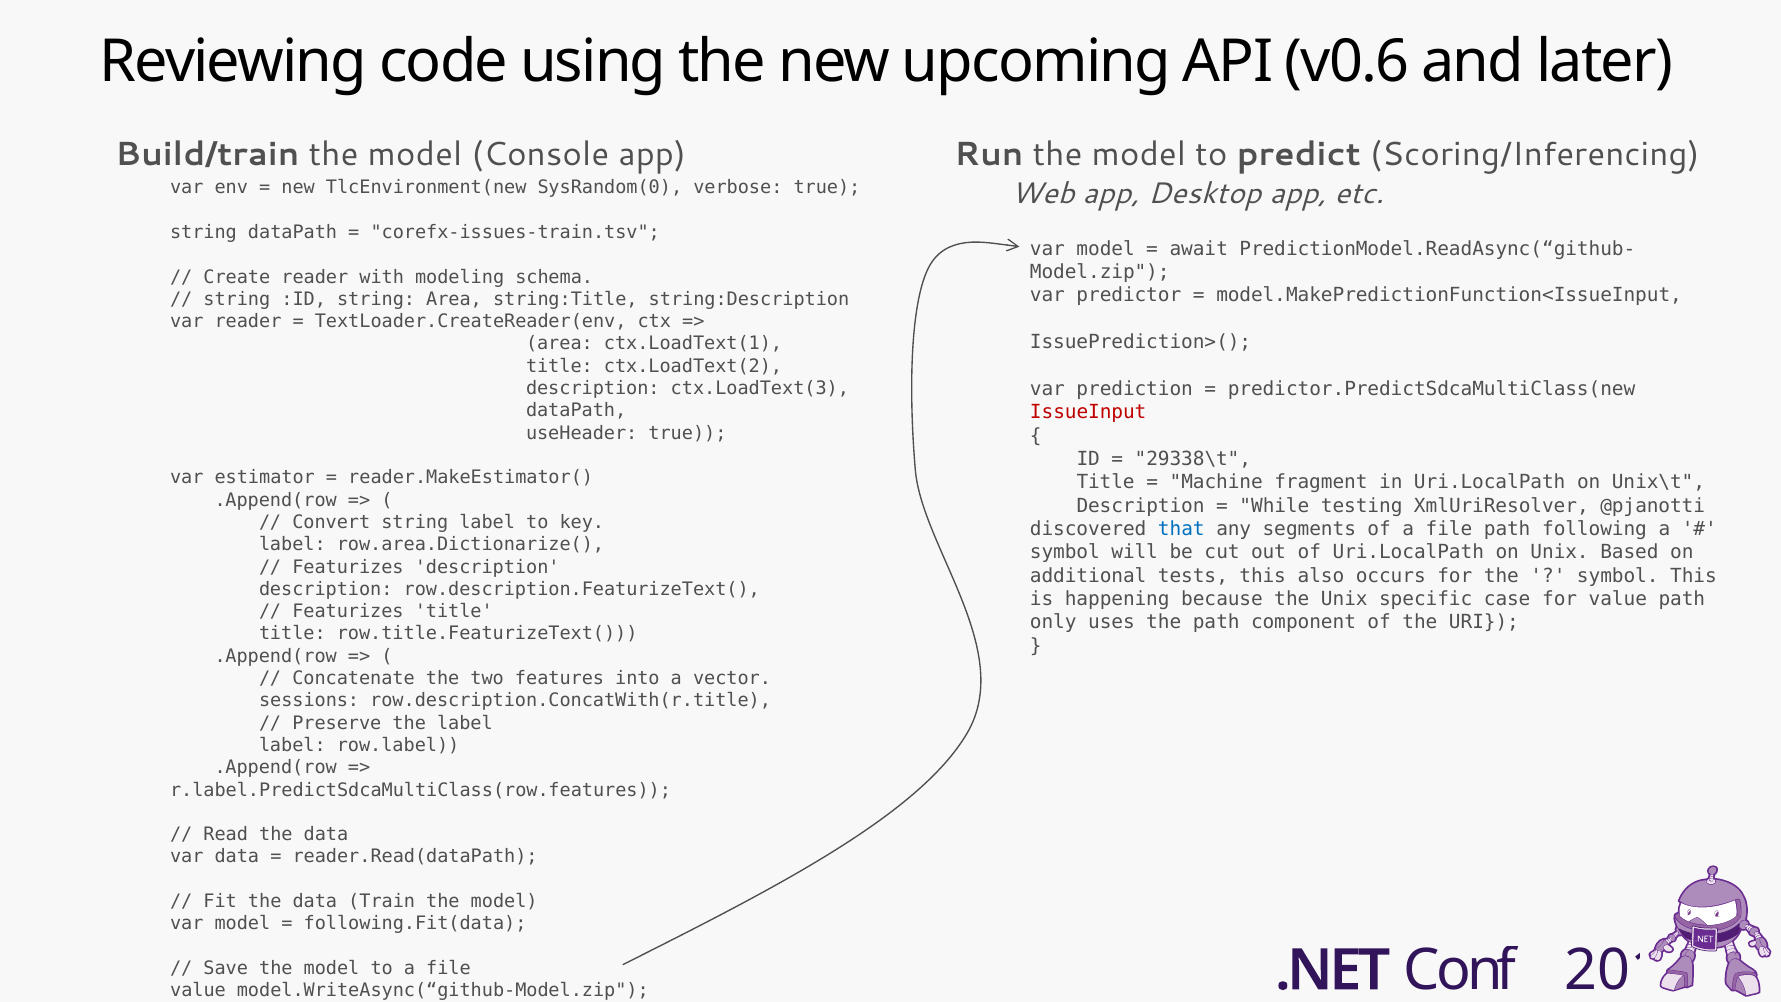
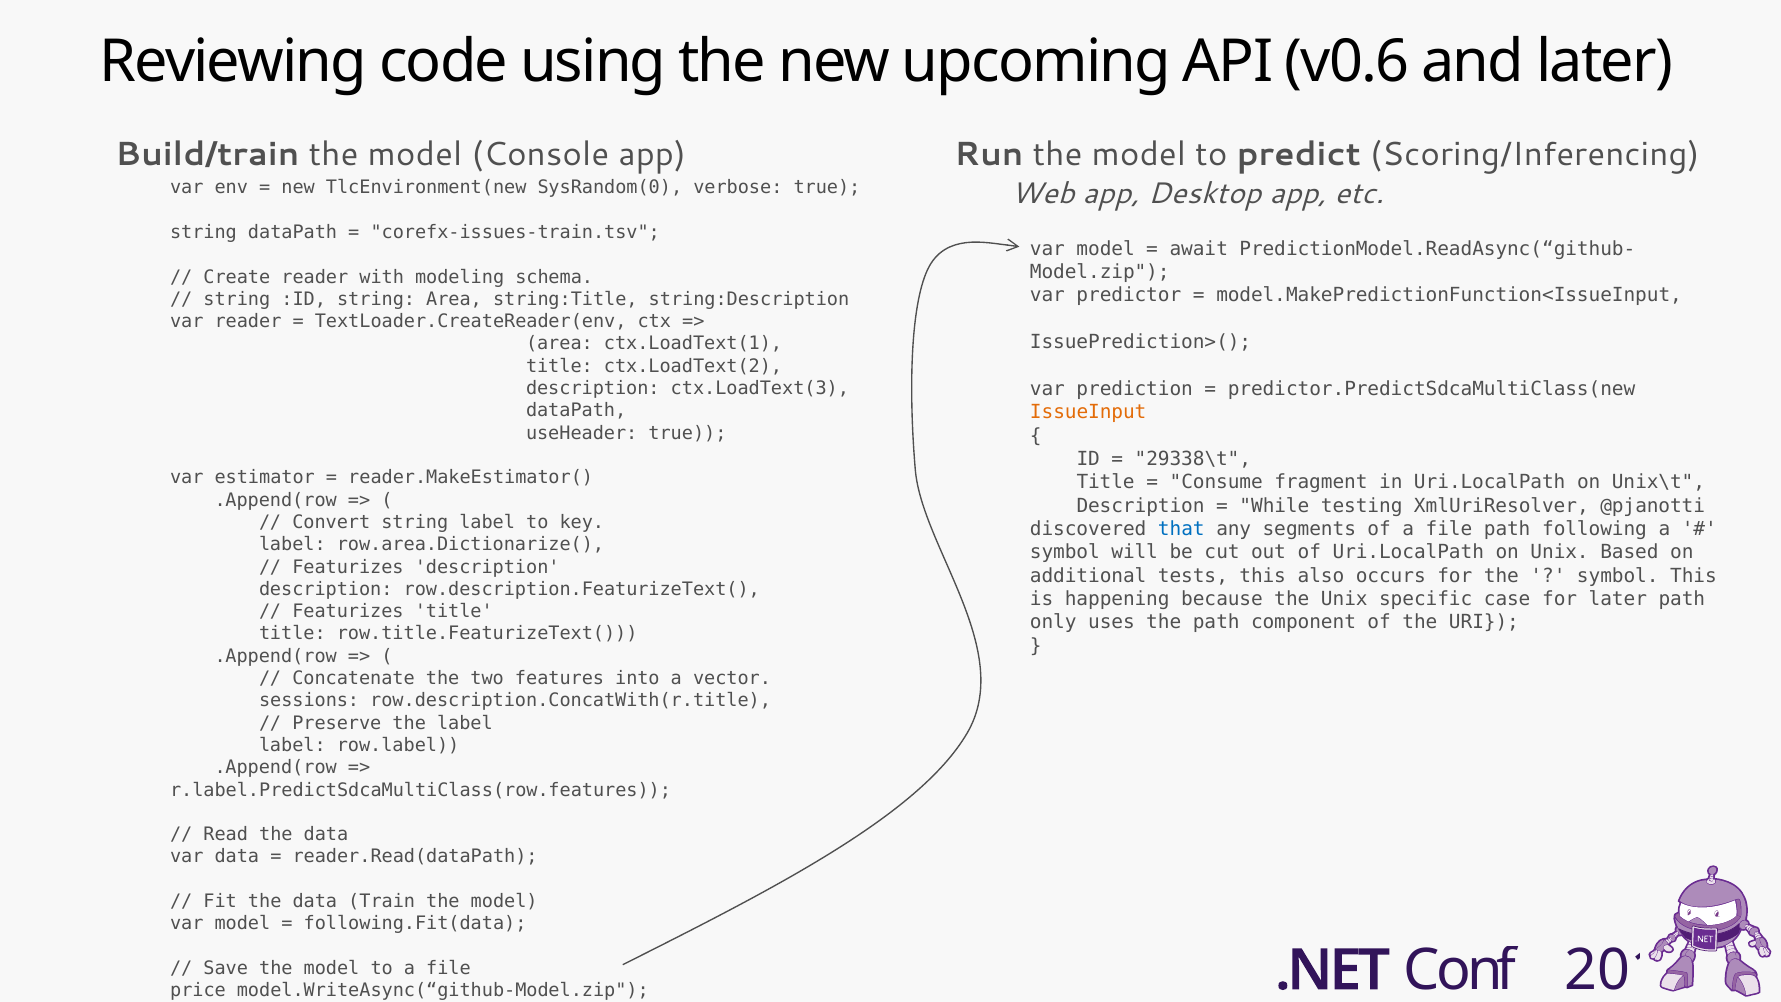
IssueInput colour: red -> orange
Machine: Machine -> Consume
for value: value -> later
value at (198, 990): value -> price
